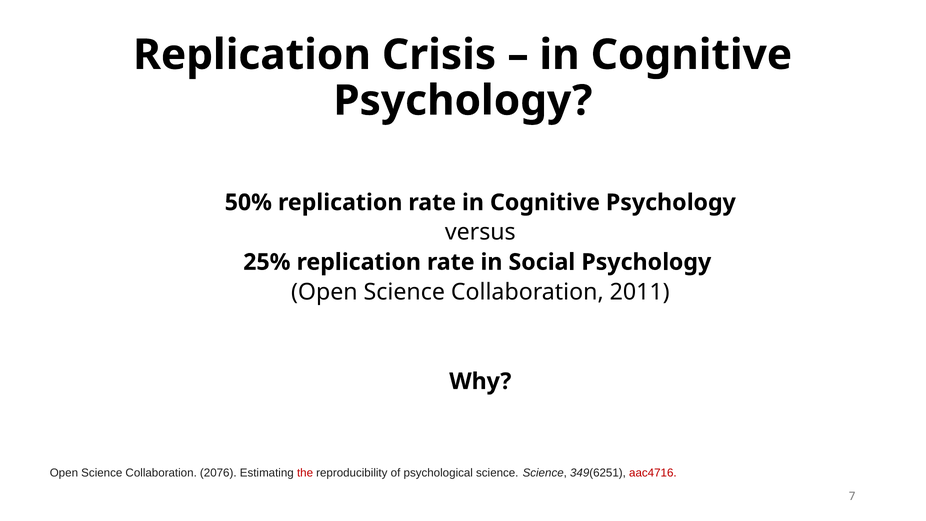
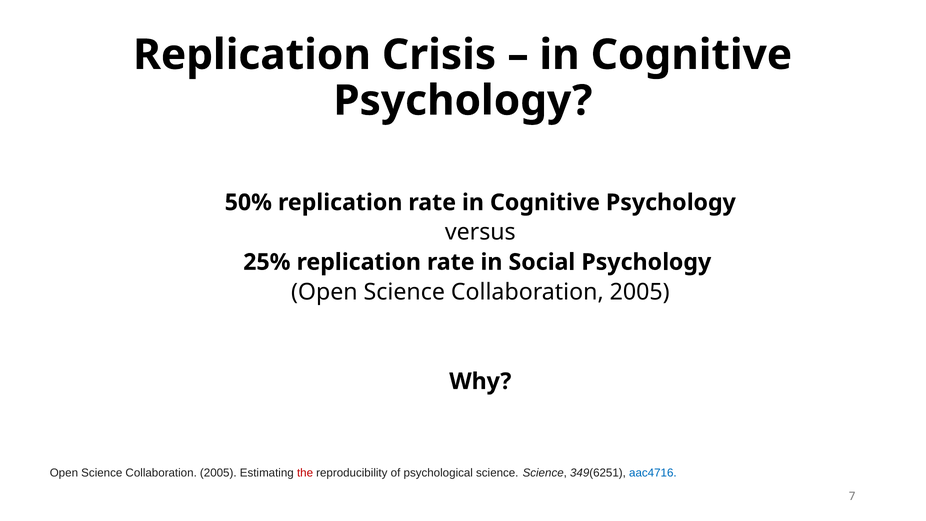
2011 at (640, 292): 2011 -> 2005
2076 at (218, 473): 2076 -> 2005
aac4716 colour: red -> blue
